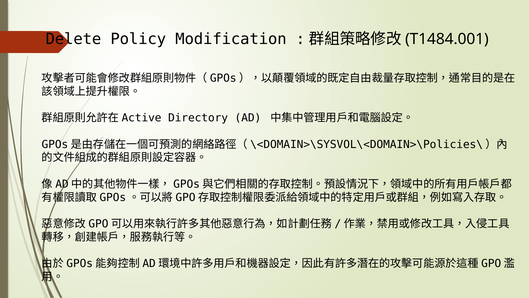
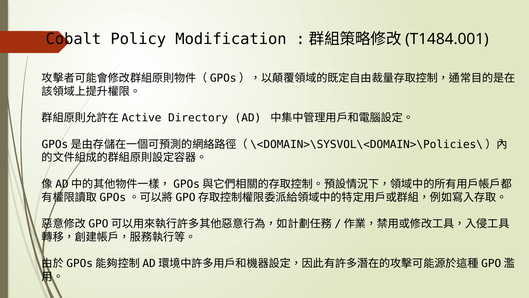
Delete: Delete -> Cobalt
